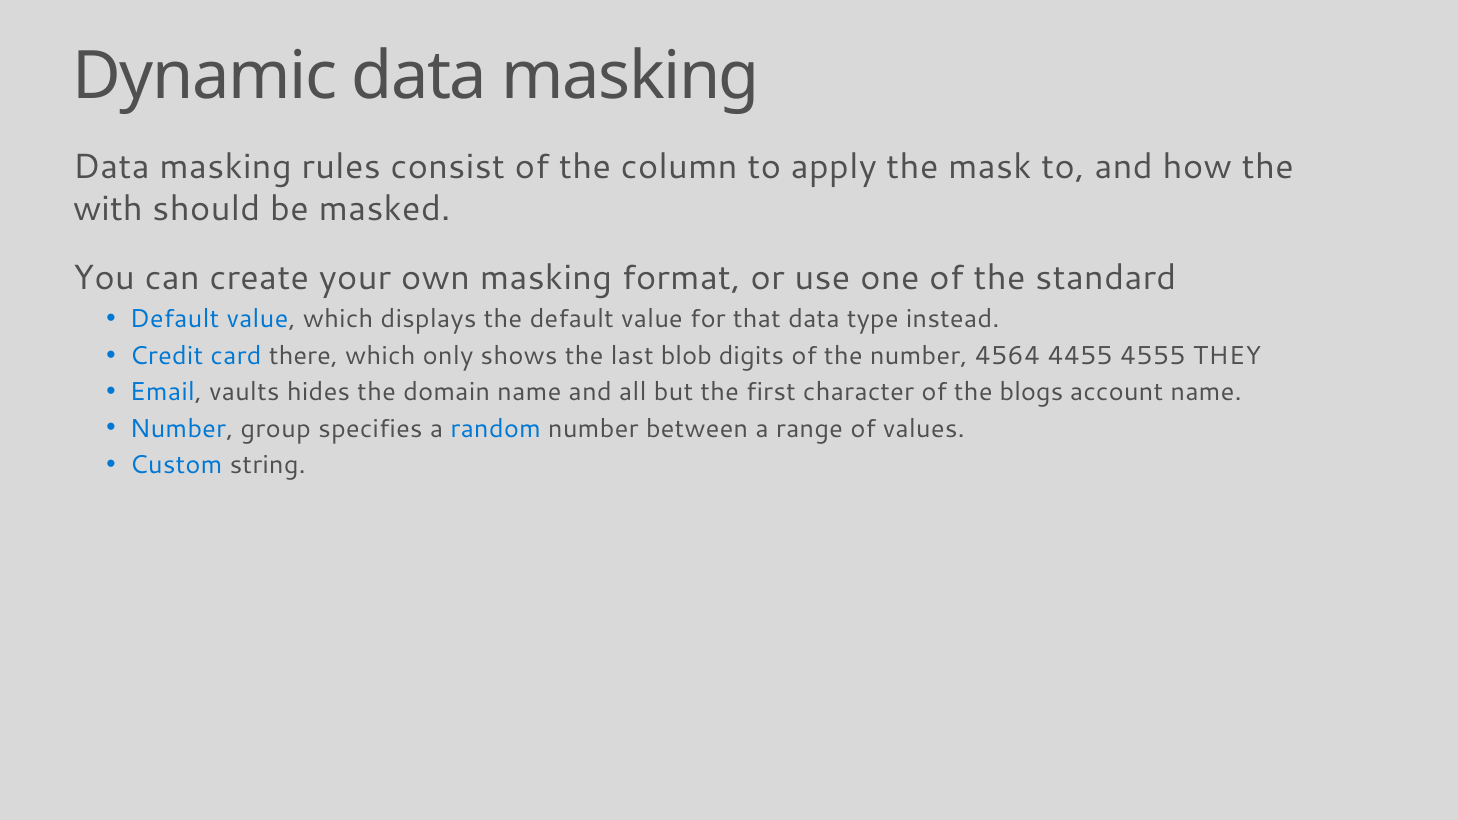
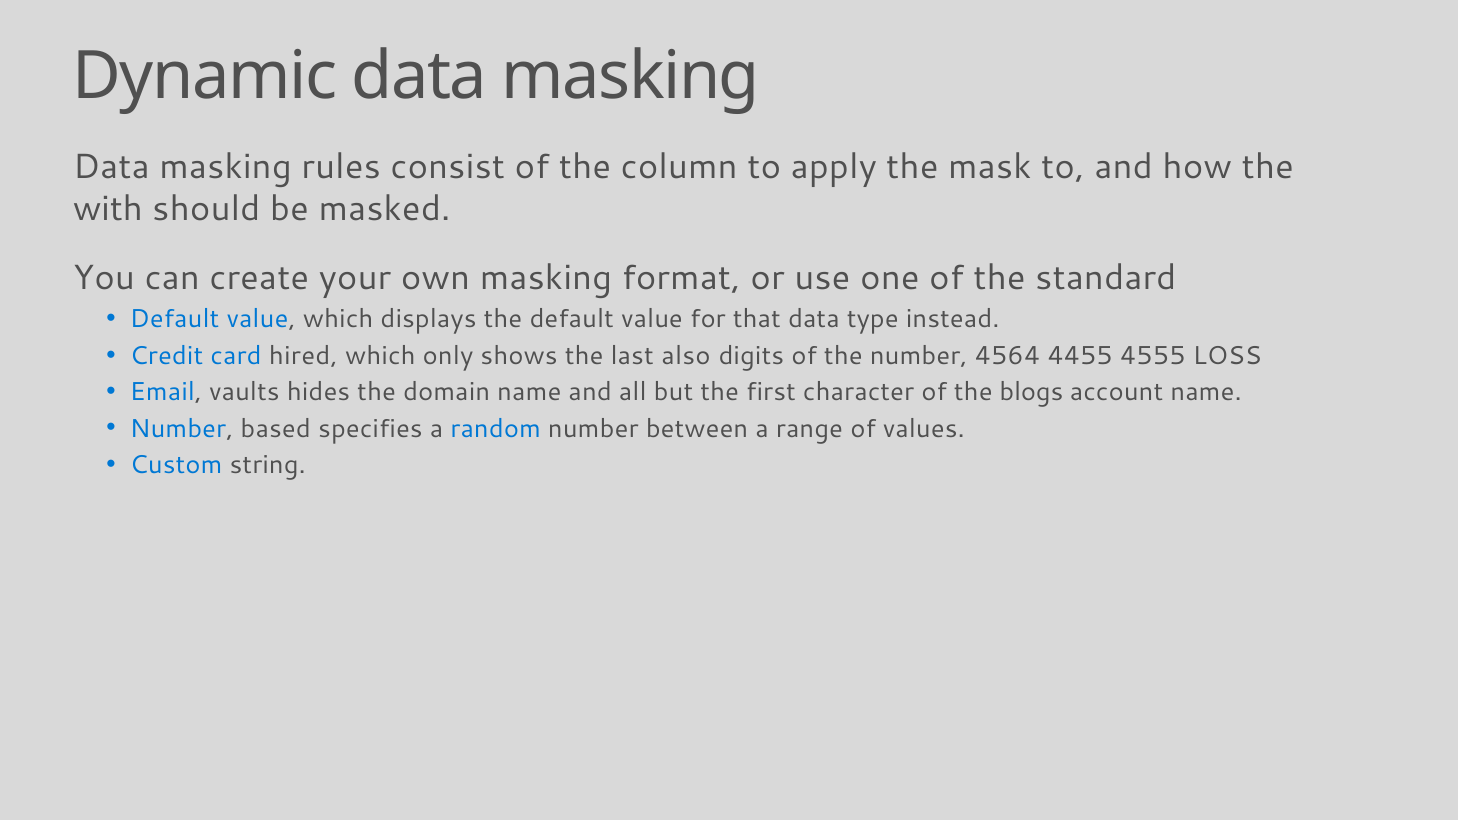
there: there -> hired
blob: blob -> also
THEY: THEY -> LOSS
group: group -> based
